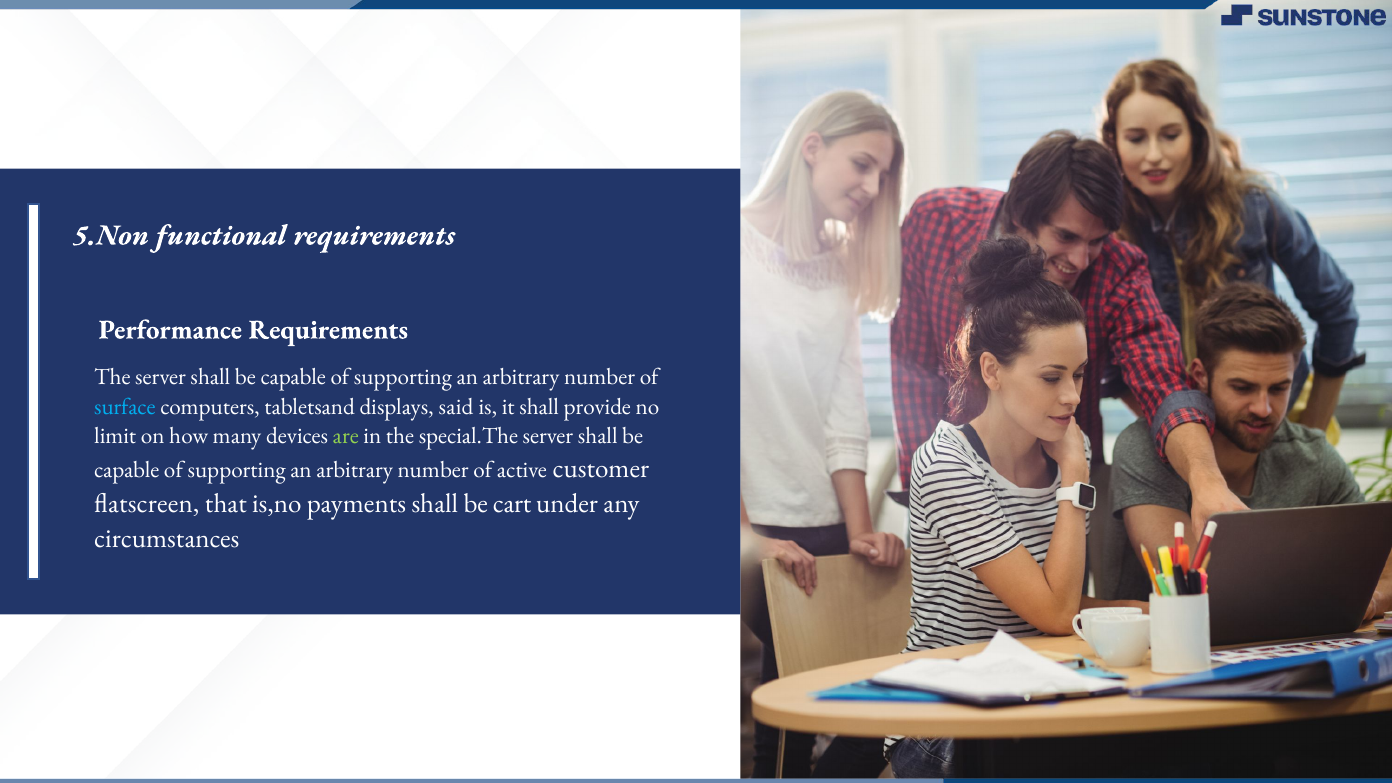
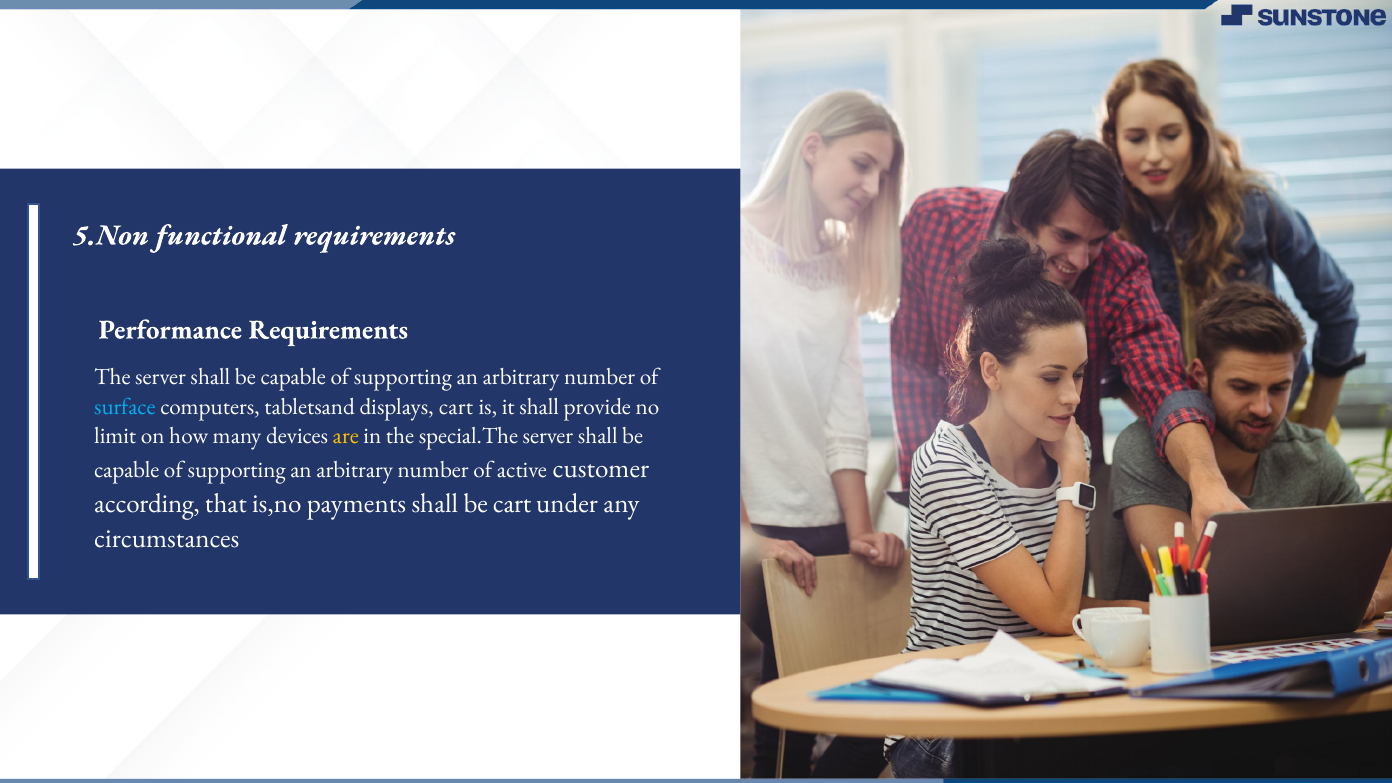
displays said: said -> cart
are colour: light green -> yellow
ﬂatscreen: ﬂatscreen -> according
